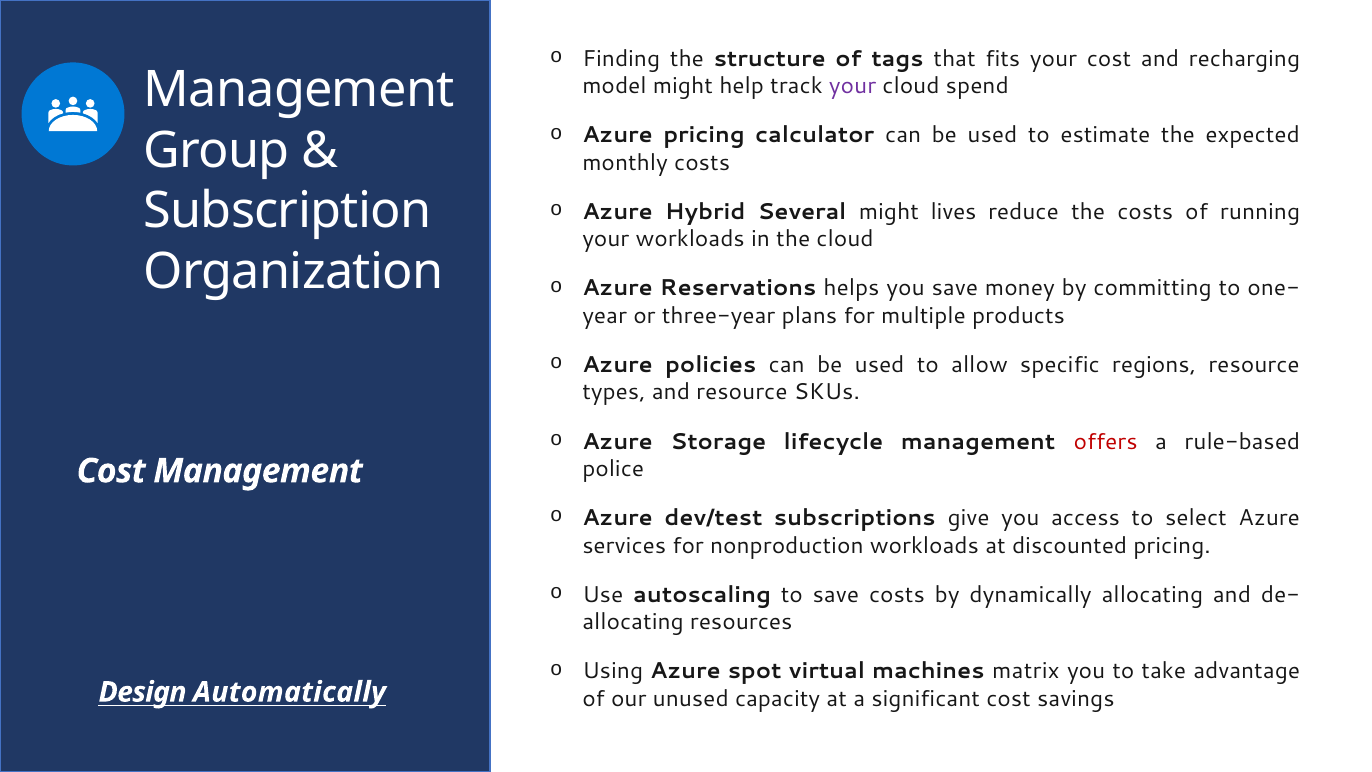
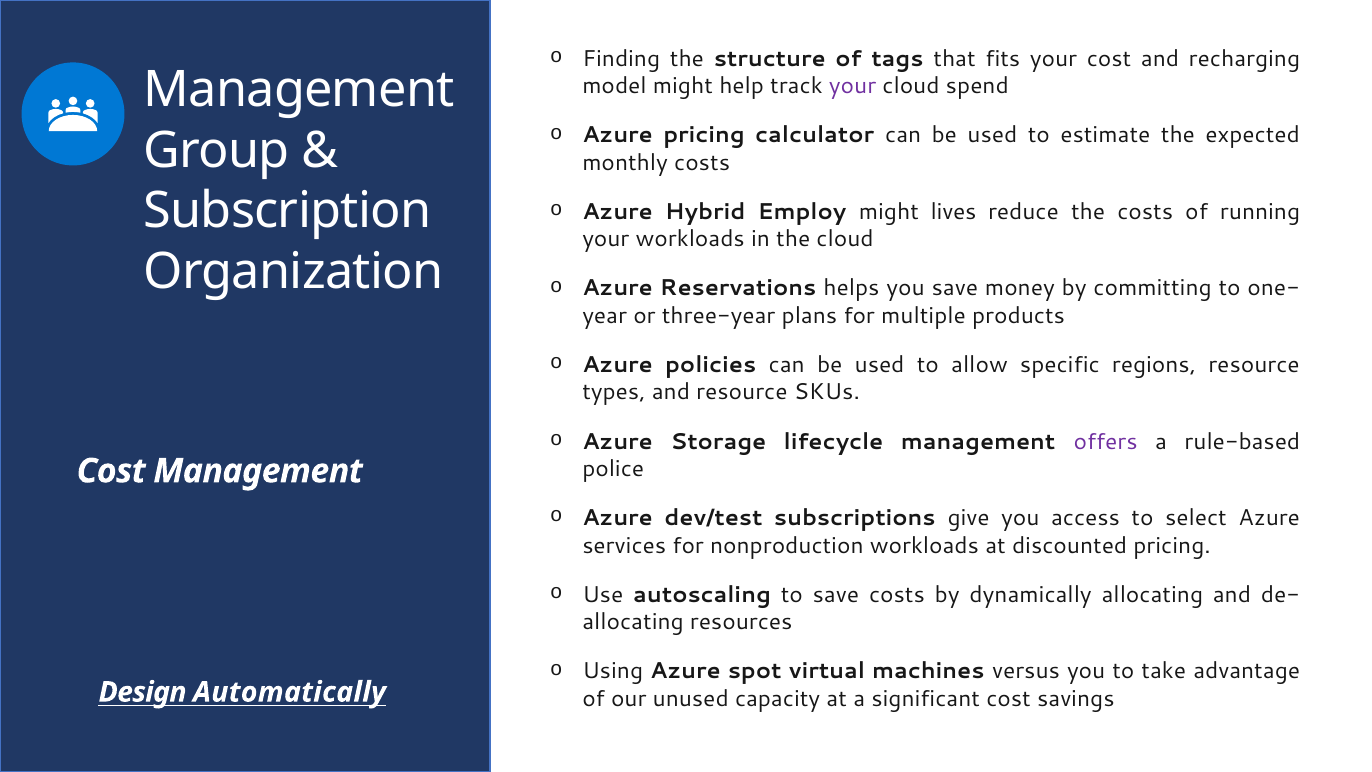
Several: Several -> Employ
offers colour: red -> purple
matrix: matrix -> versus
